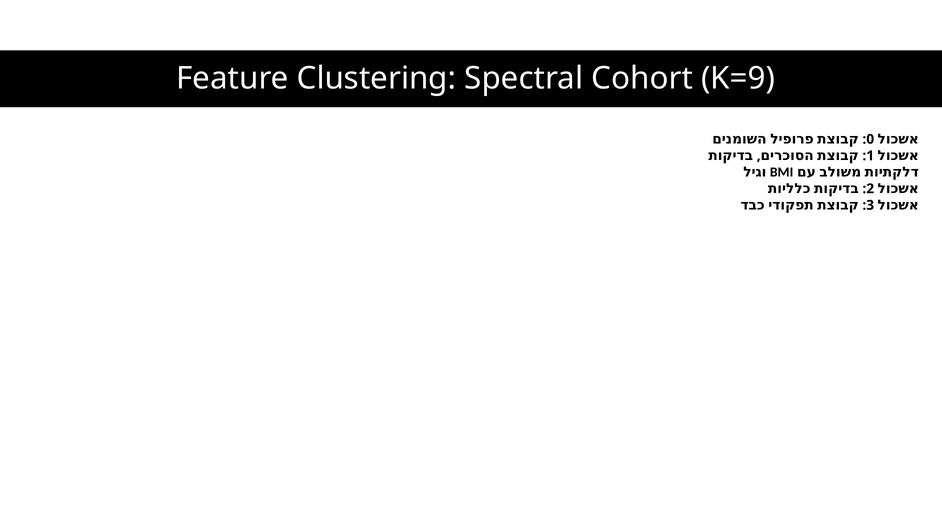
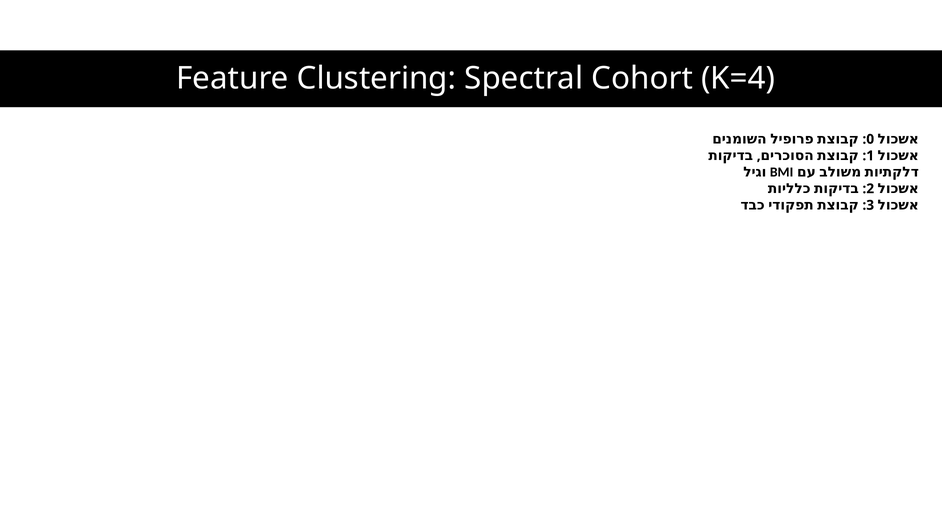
K=9: K=9 -> K=4
